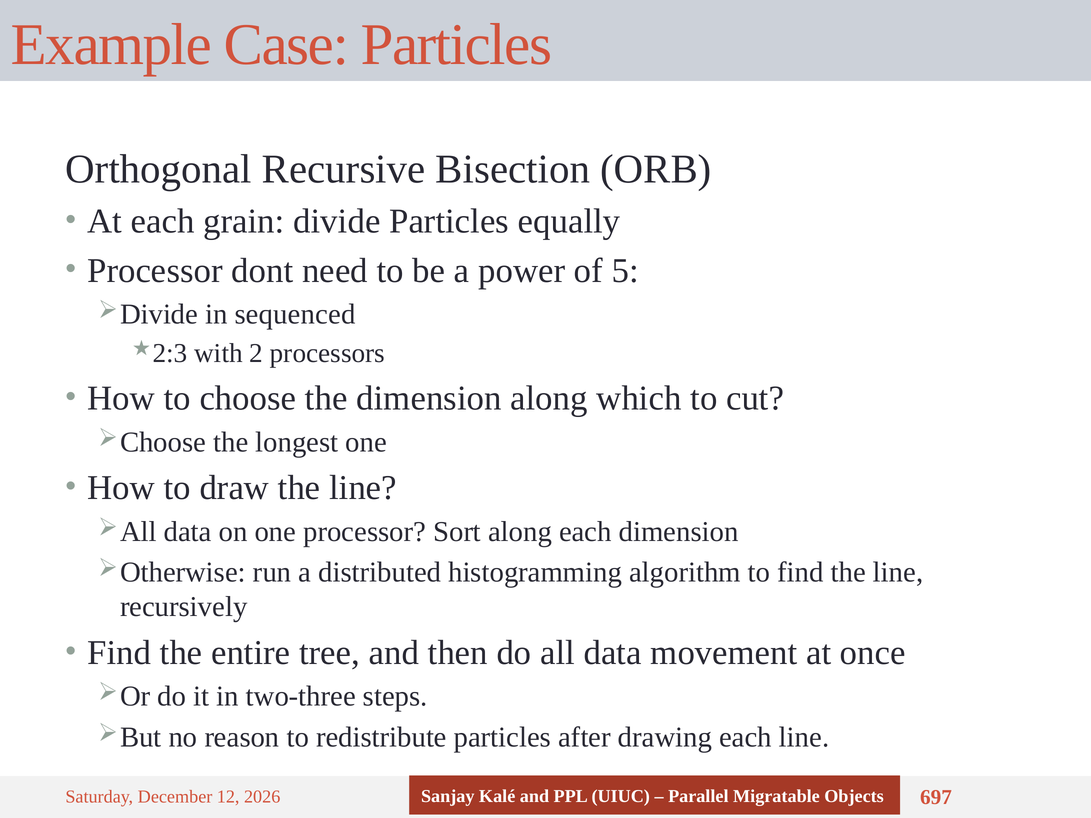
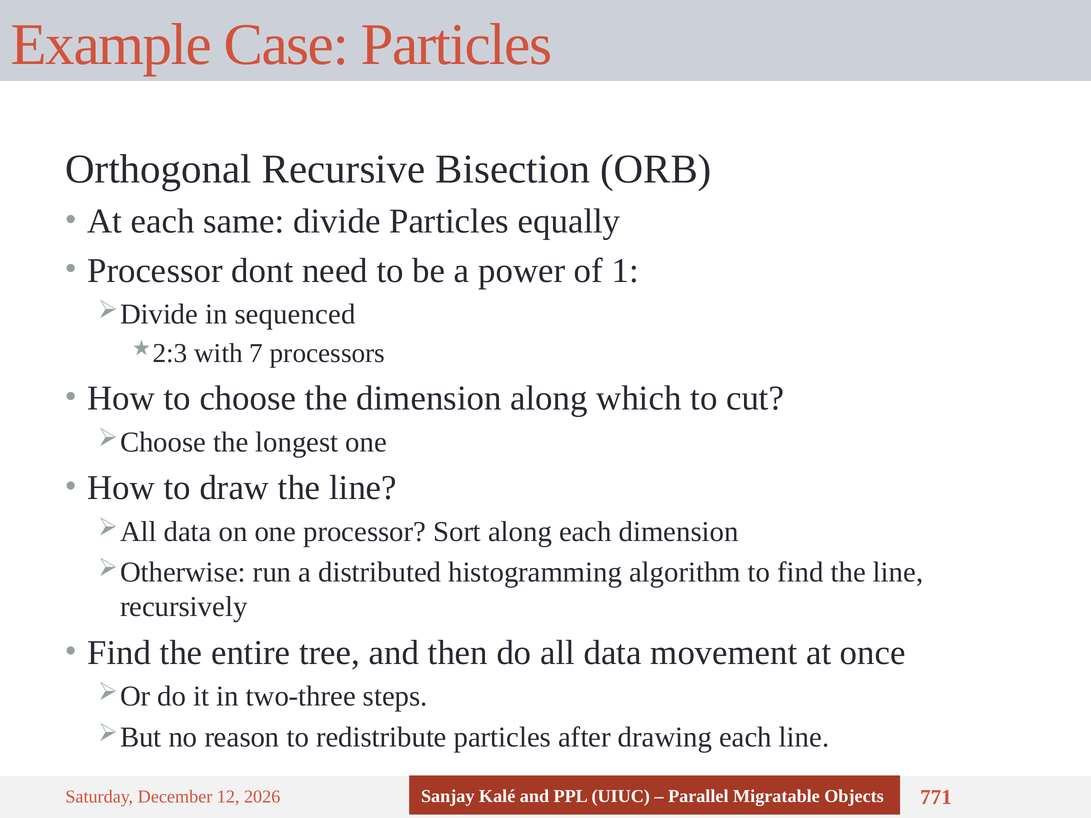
grain: grain -> same
5: 5 -> 1
2: 2 -> 7
697: 697 -> 771
